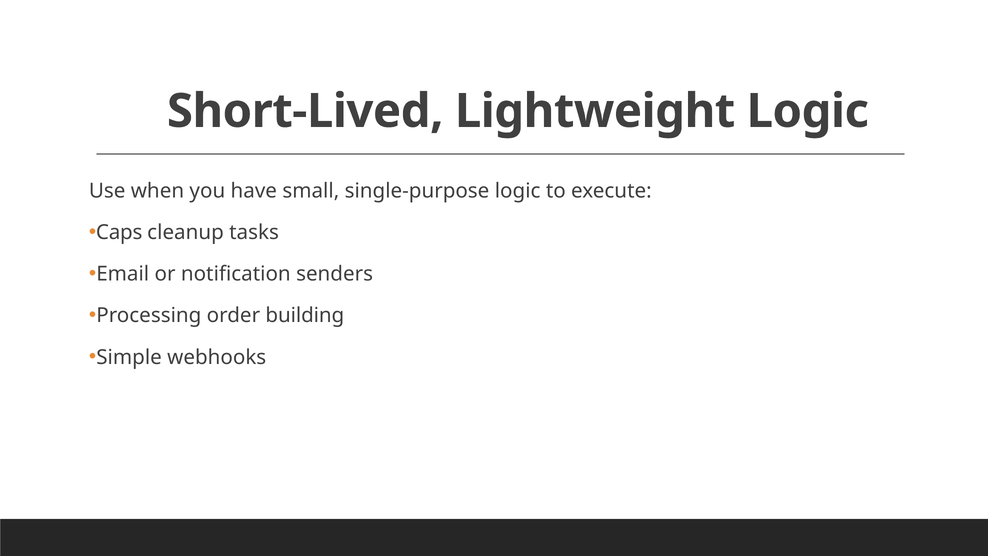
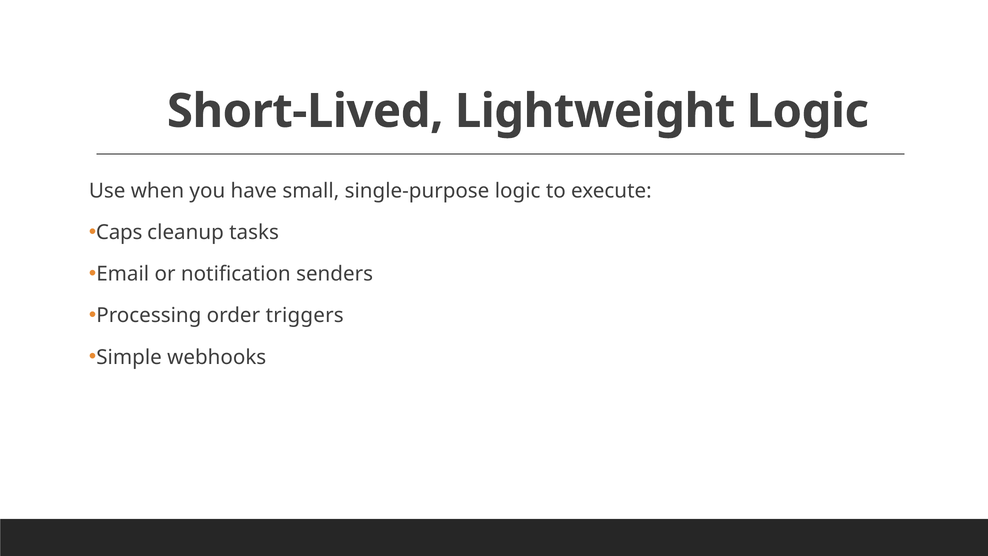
building: building -> triggers
